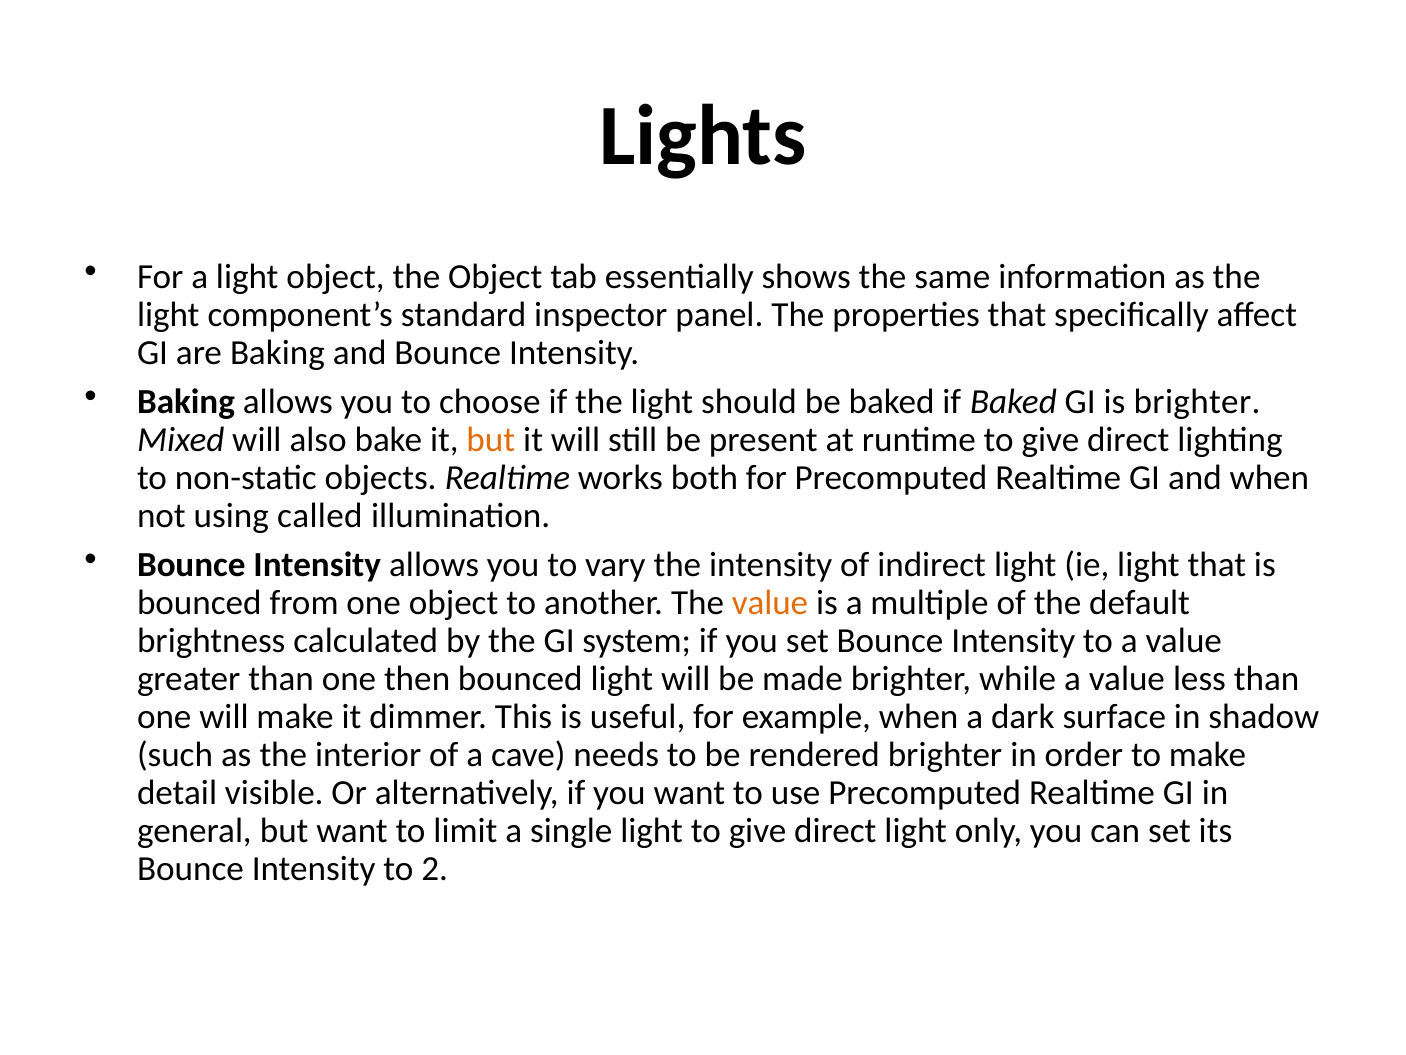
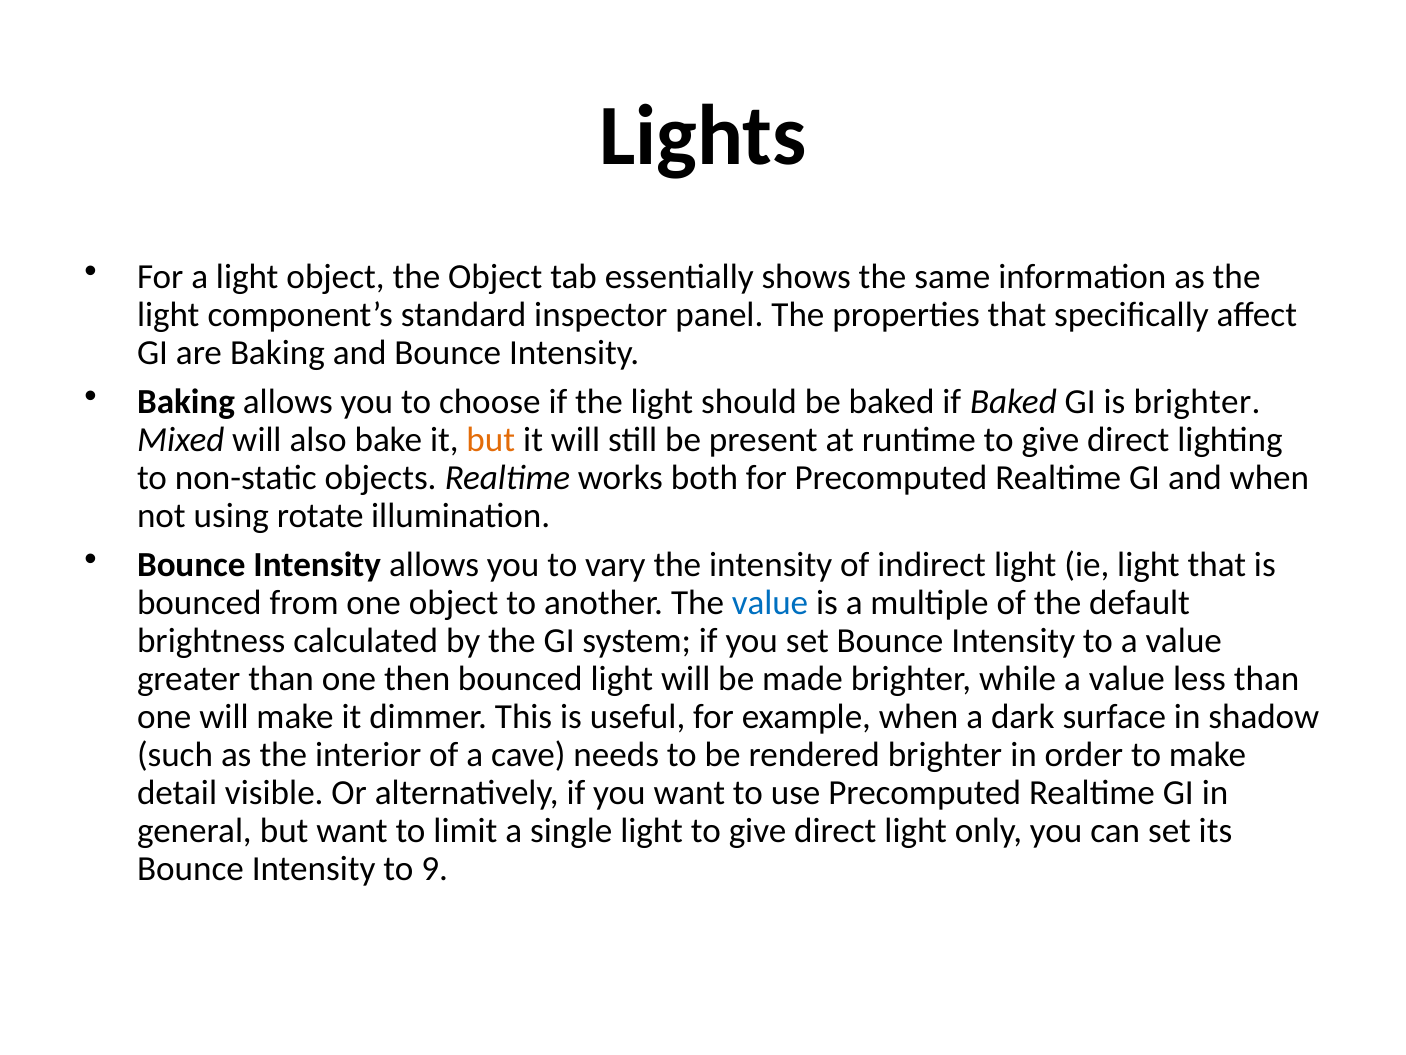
called: called -> rotate
value at (770, 603) colour: orange -> blue
2: 2 -> 9
